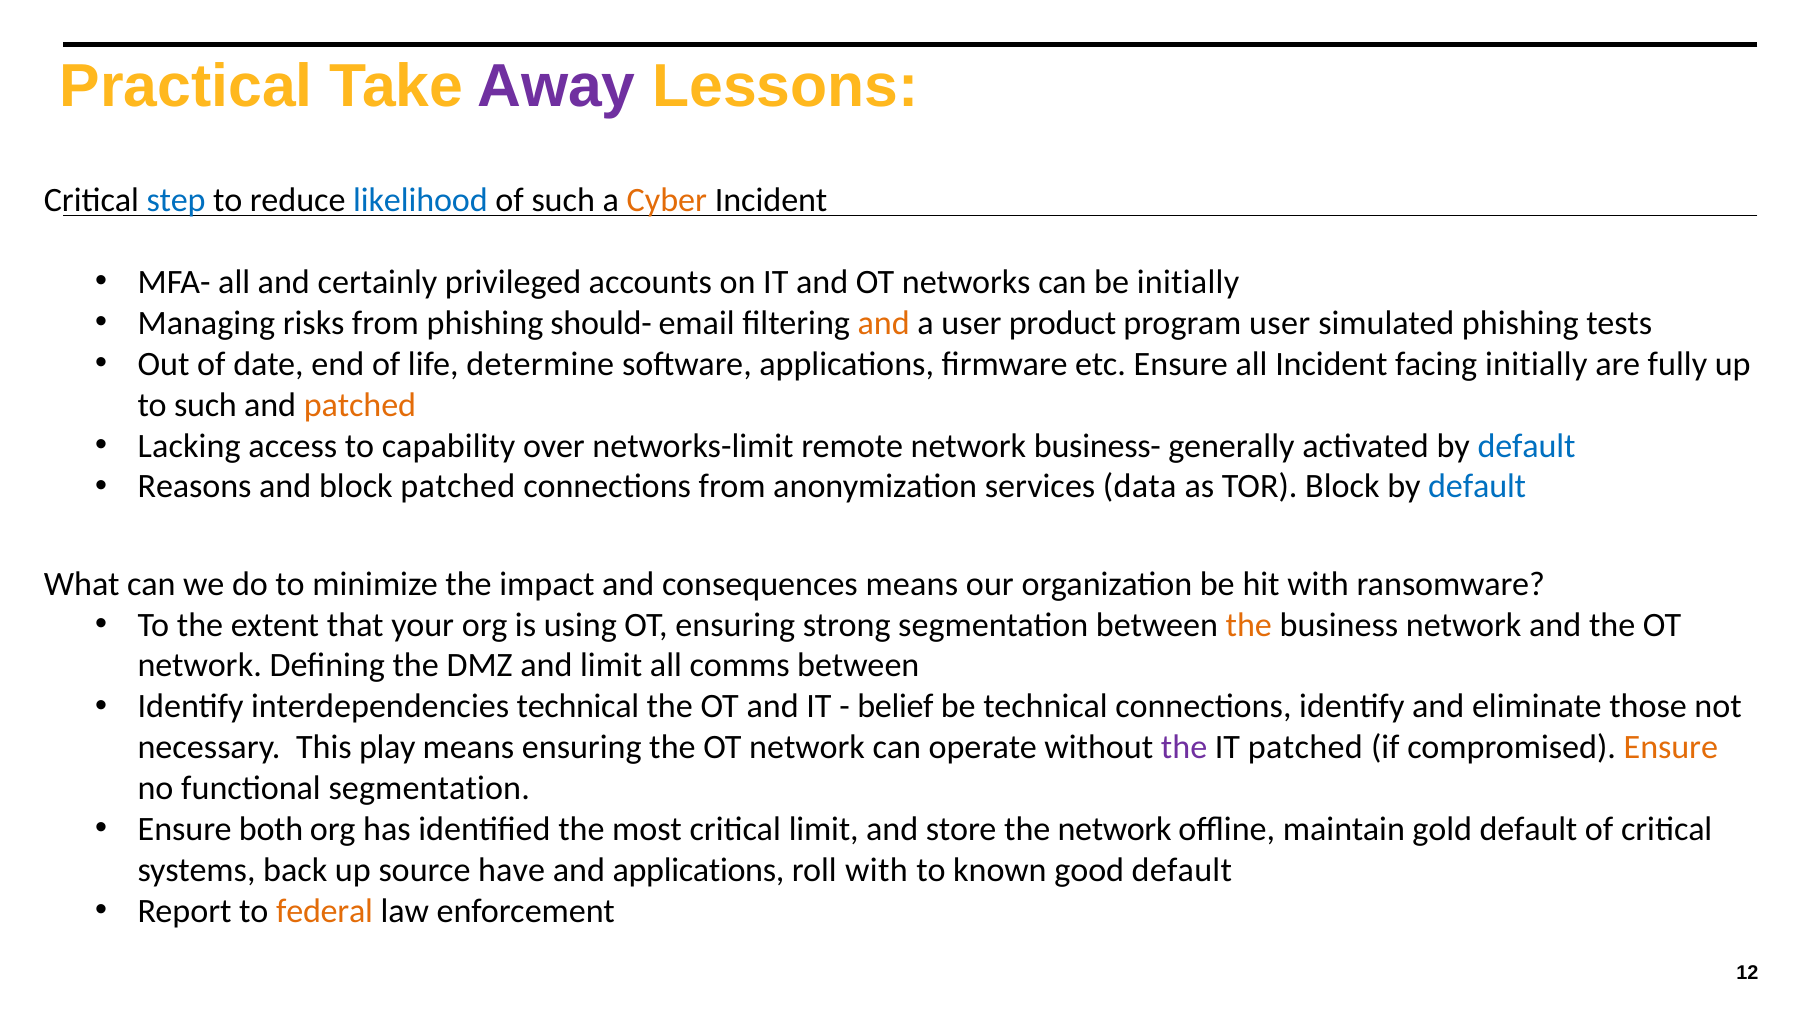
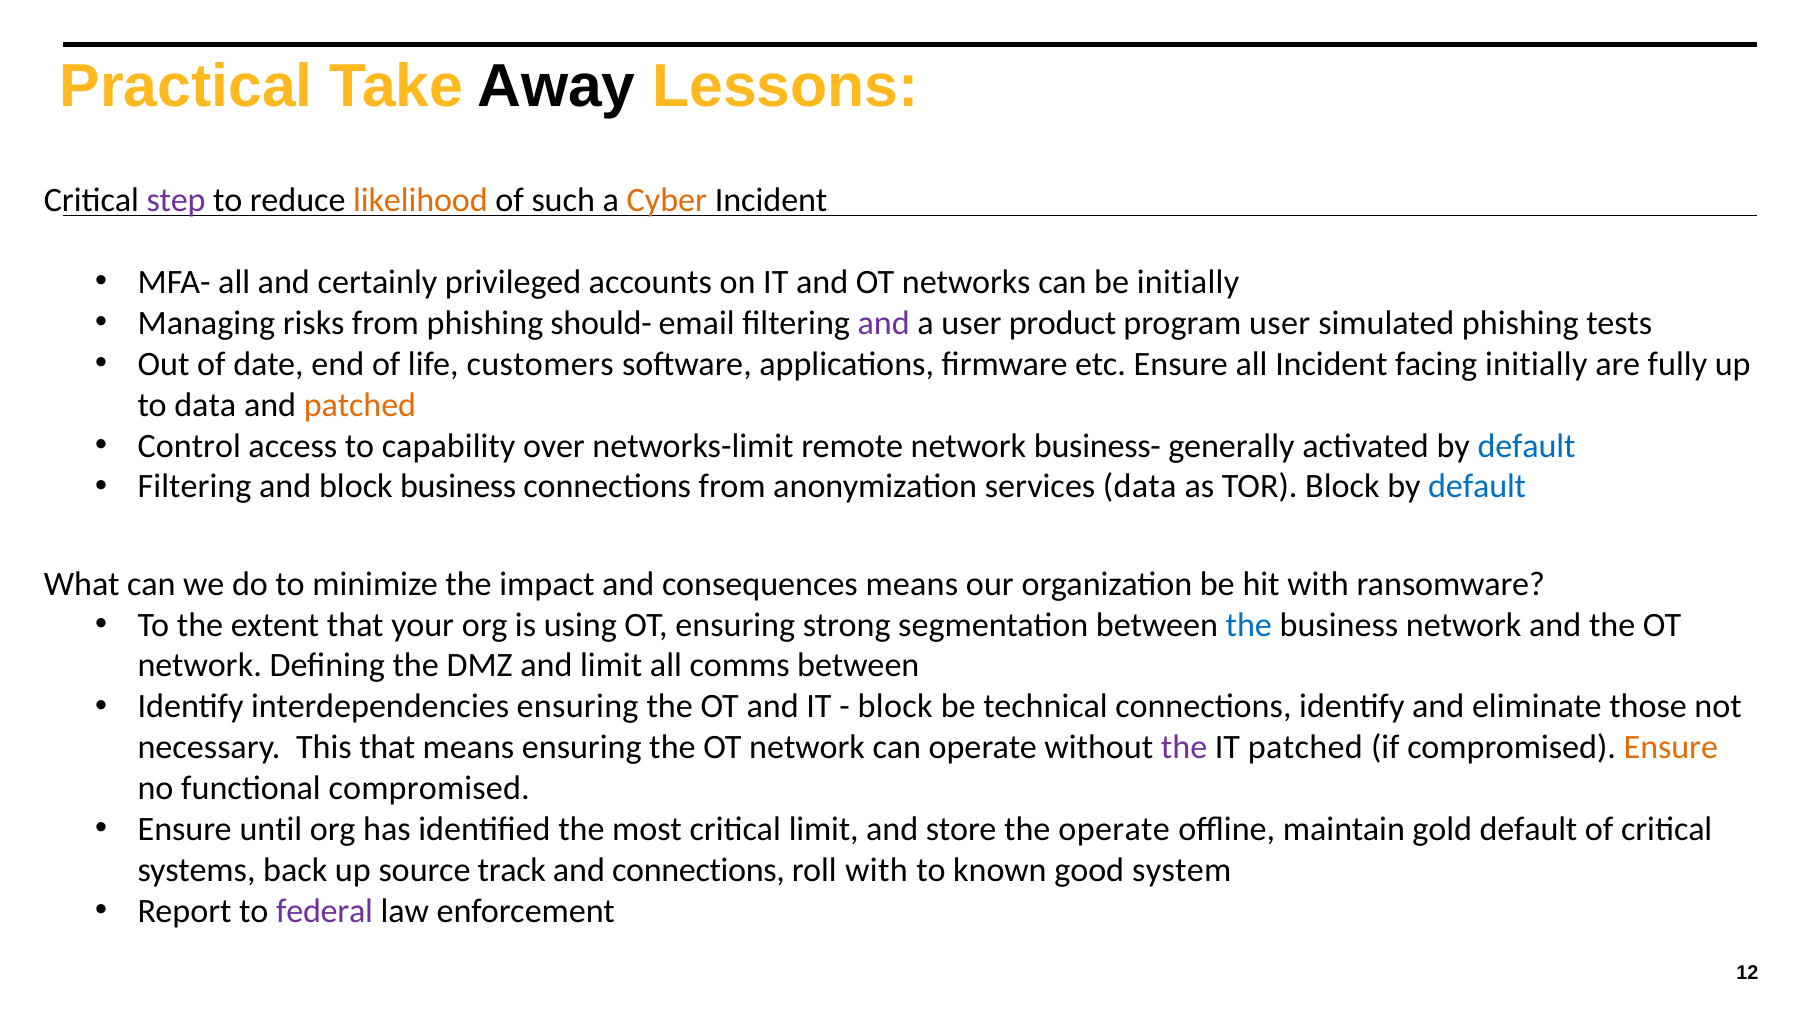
Away colour: purple -> black
step colour: blue -> purple
likelihood colour: blue -> orange
and at (884, 323) colour: orange -> purple
determine: determine -> customers
to such: such -> data
Lacking: Lacking -> Control
Reasons at (195, 487): Reasons -> Filtering
block patched: patched -> business
the at (1249, 625) colour: orange -> blue
interdependencies technical: technical -> ensuring
belief at (895, 706): belief -> block
This play: play -> that
functional segmentation: segmentation -> compromised
both: both -> until
the network: network -> operate
have: have -> track
and applications: applications -> connections
good default: default -> system
federal colour: orange -> purple
